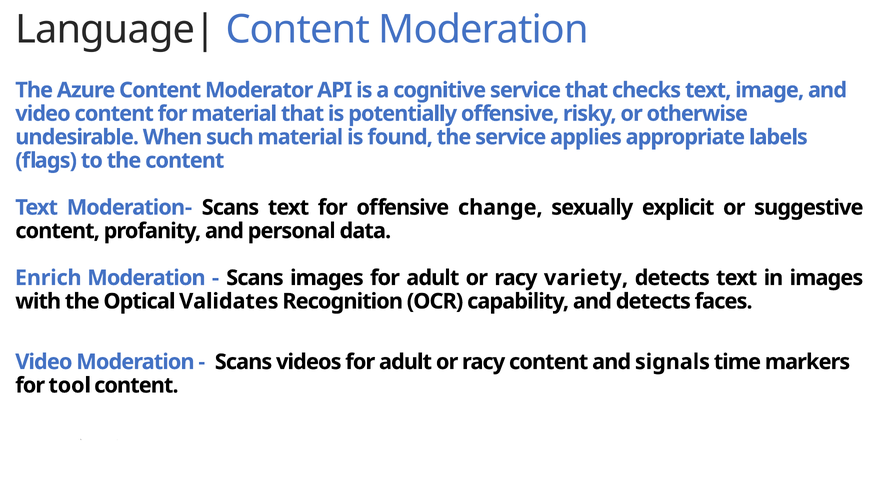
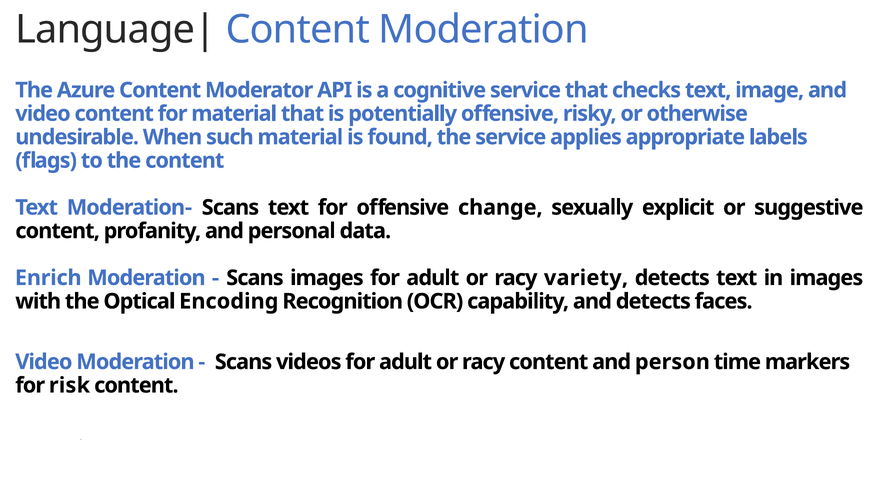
Validates: Validates -> Encoding
signals: signals -> person
tool: tool -> risk
